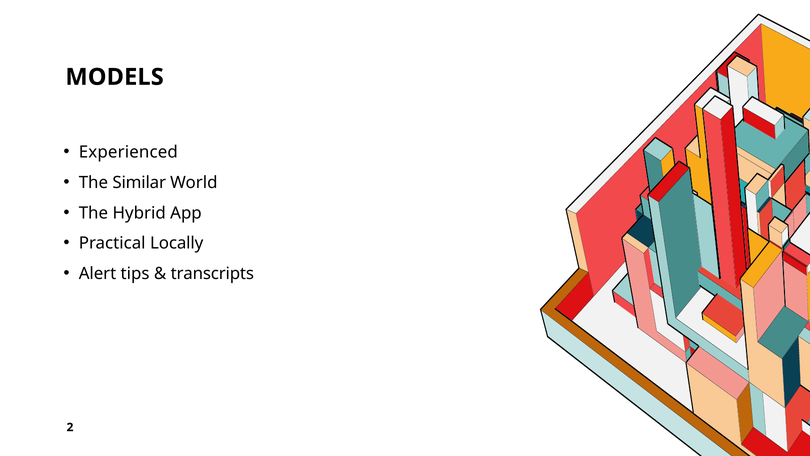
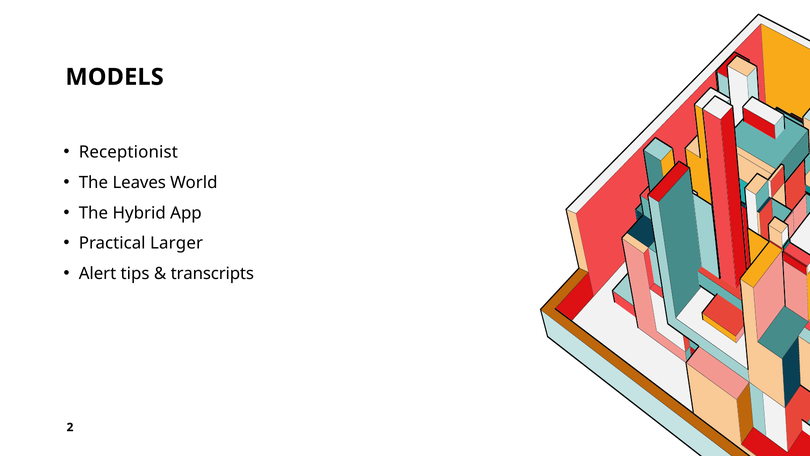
Experienced: Experienced -> Receptionist
Similar: Similar -> Leaves
Locally: Locally -> Larger
